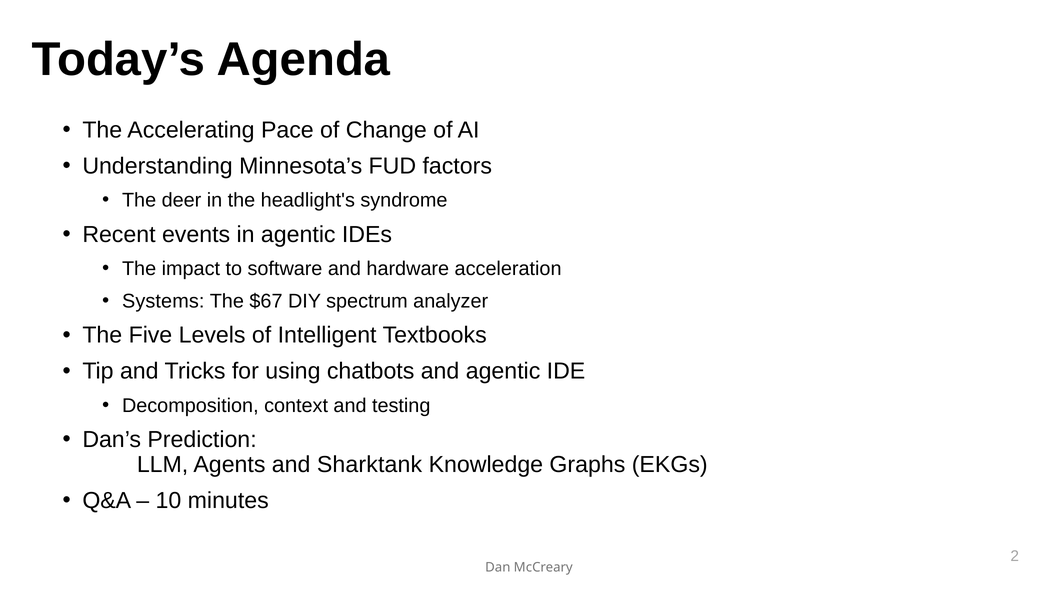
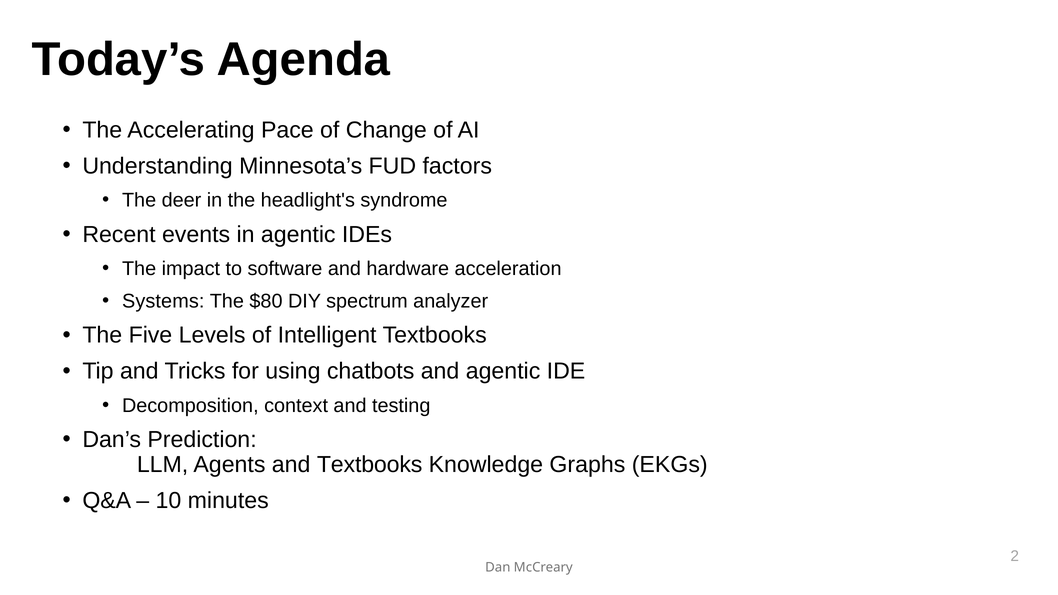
$67: $67 -> $80
and Sharktank: Sharktank -> Textbooks
